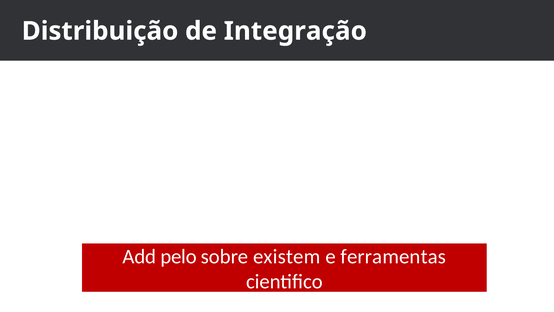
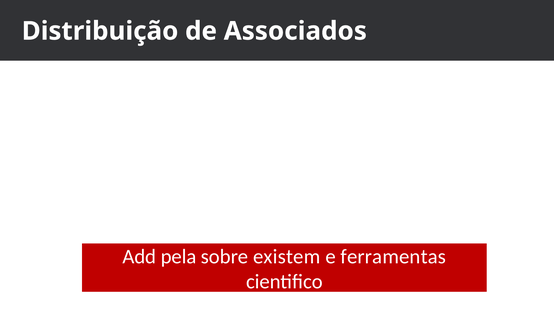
Integração: Integração -> Associados
pelo: pelo -> pela
